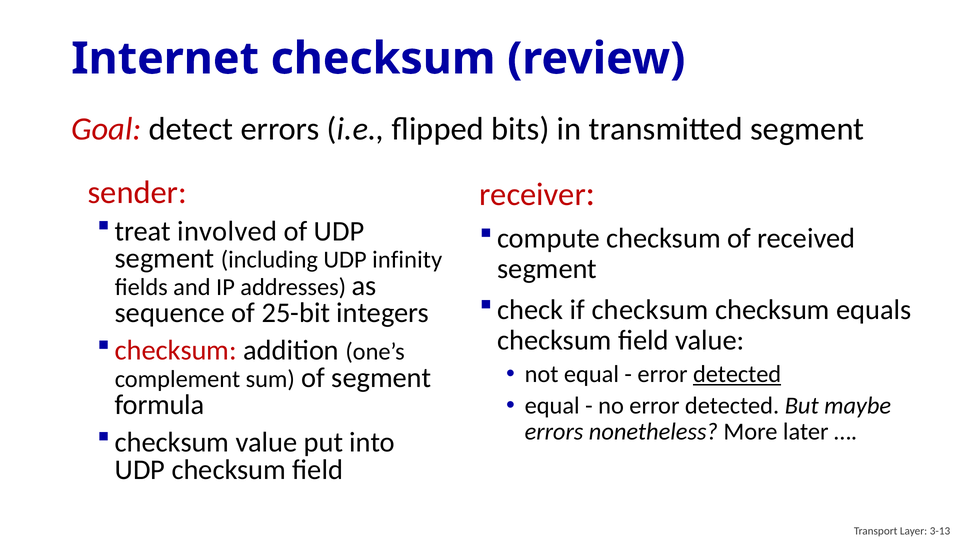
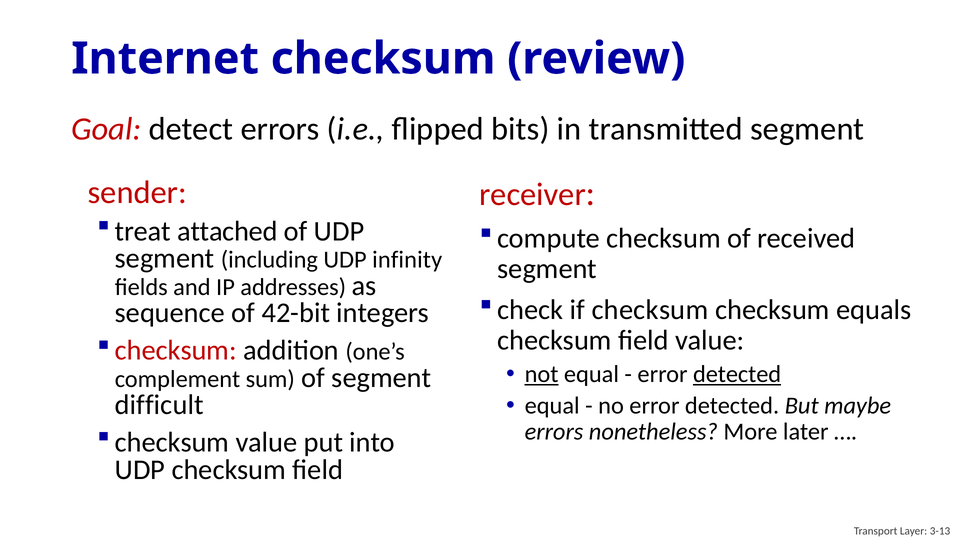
involved: involved -> attached
25-bit: 25-bit -> 42-bit
not underline: none -> present
formula: formula -> difficult
